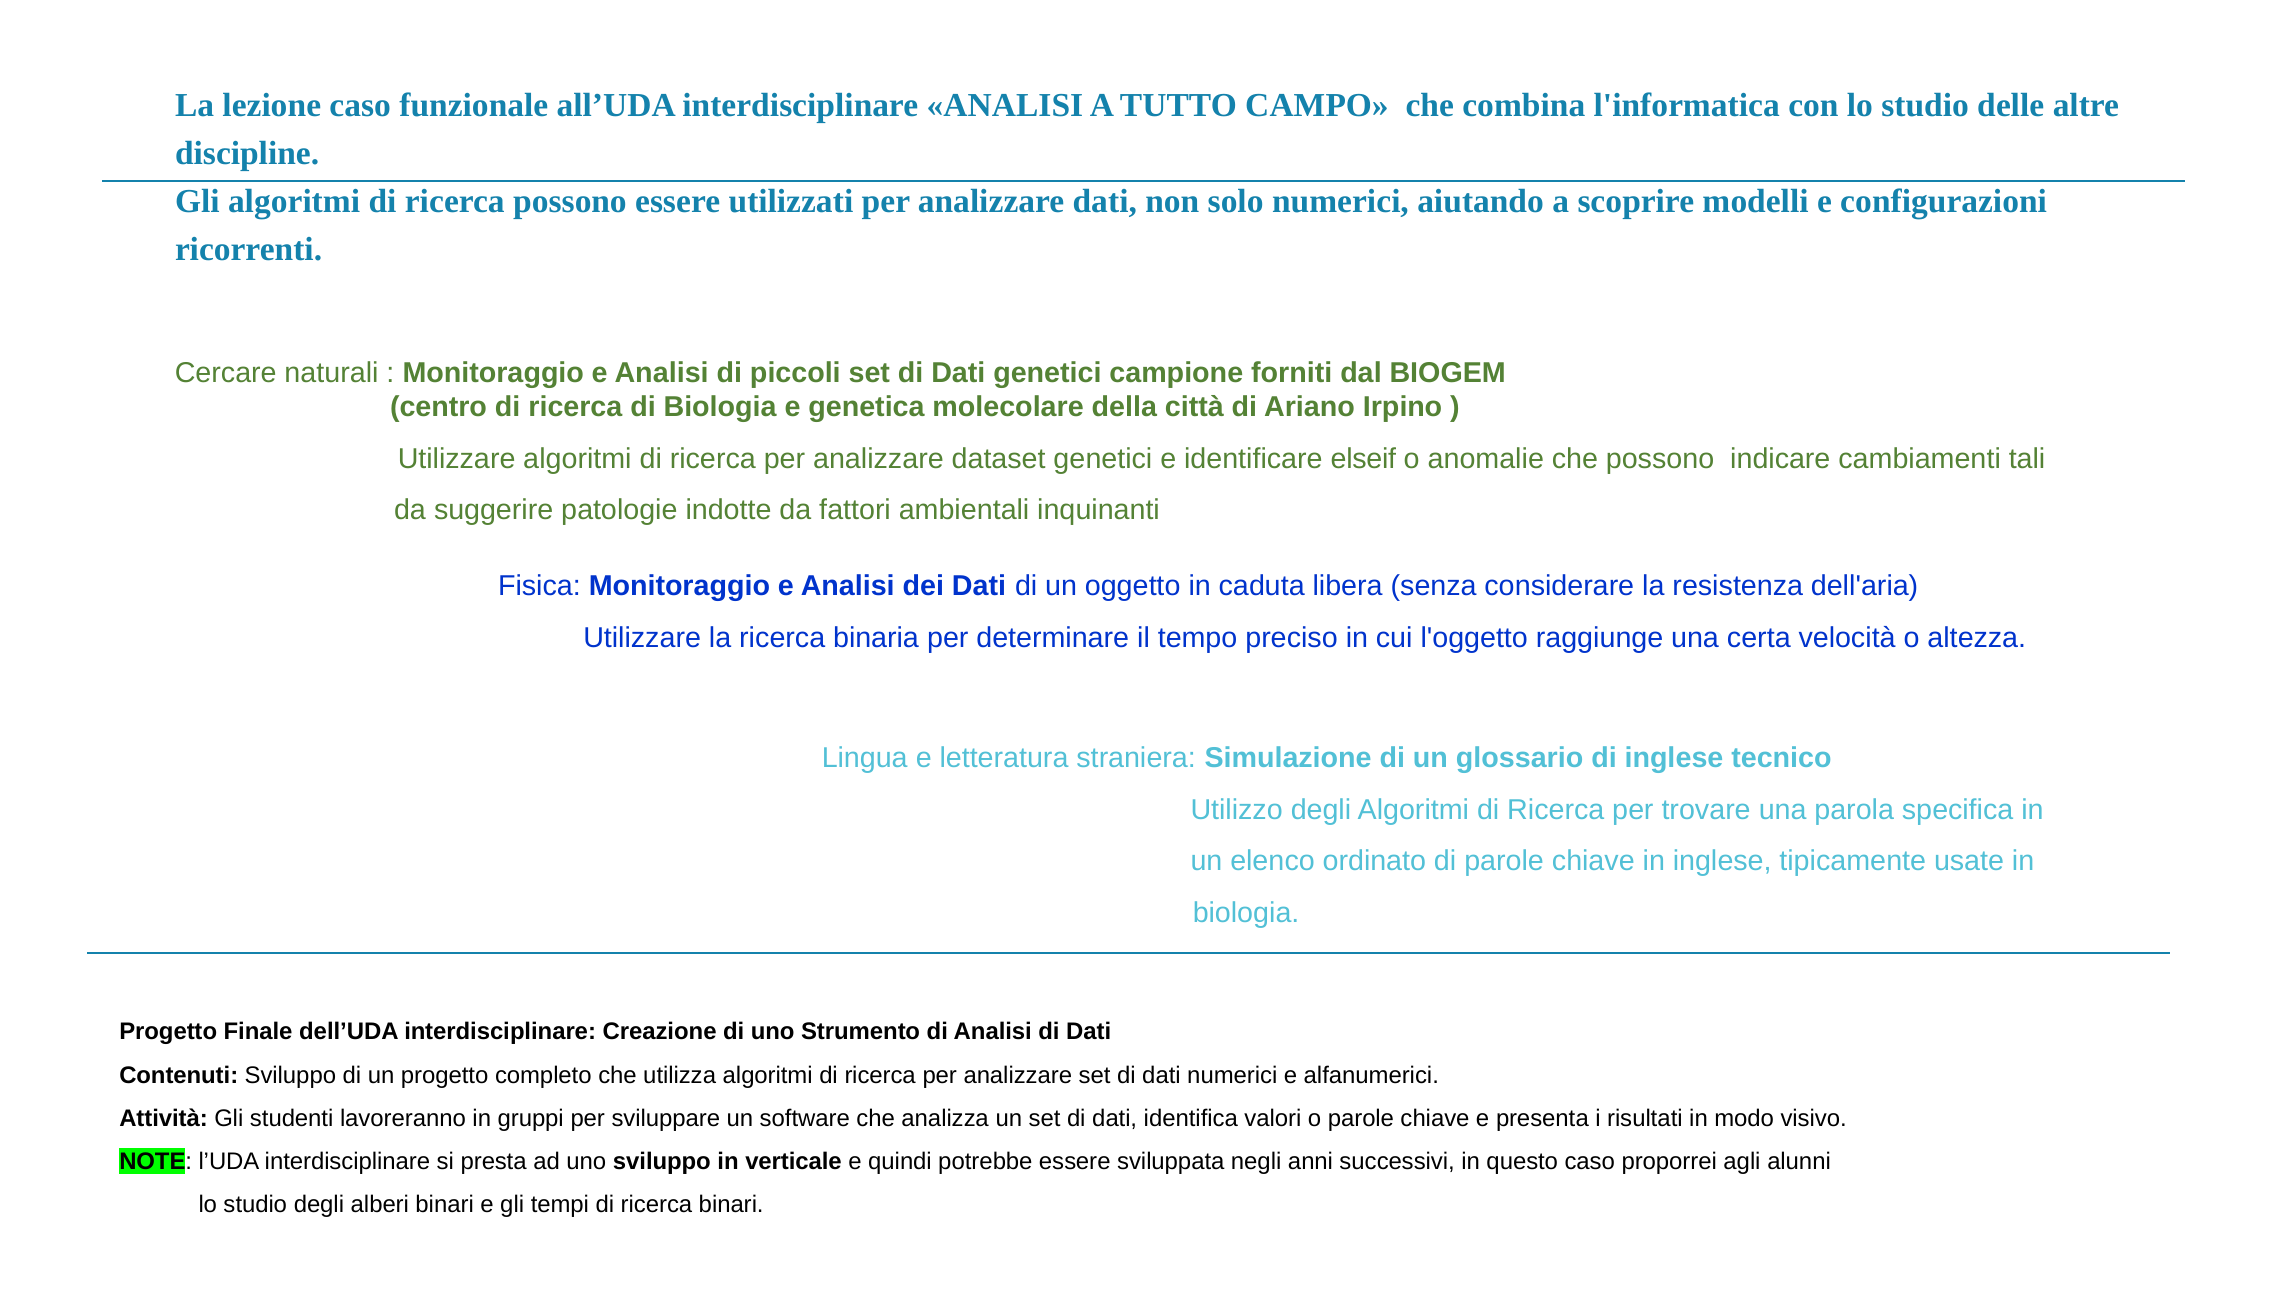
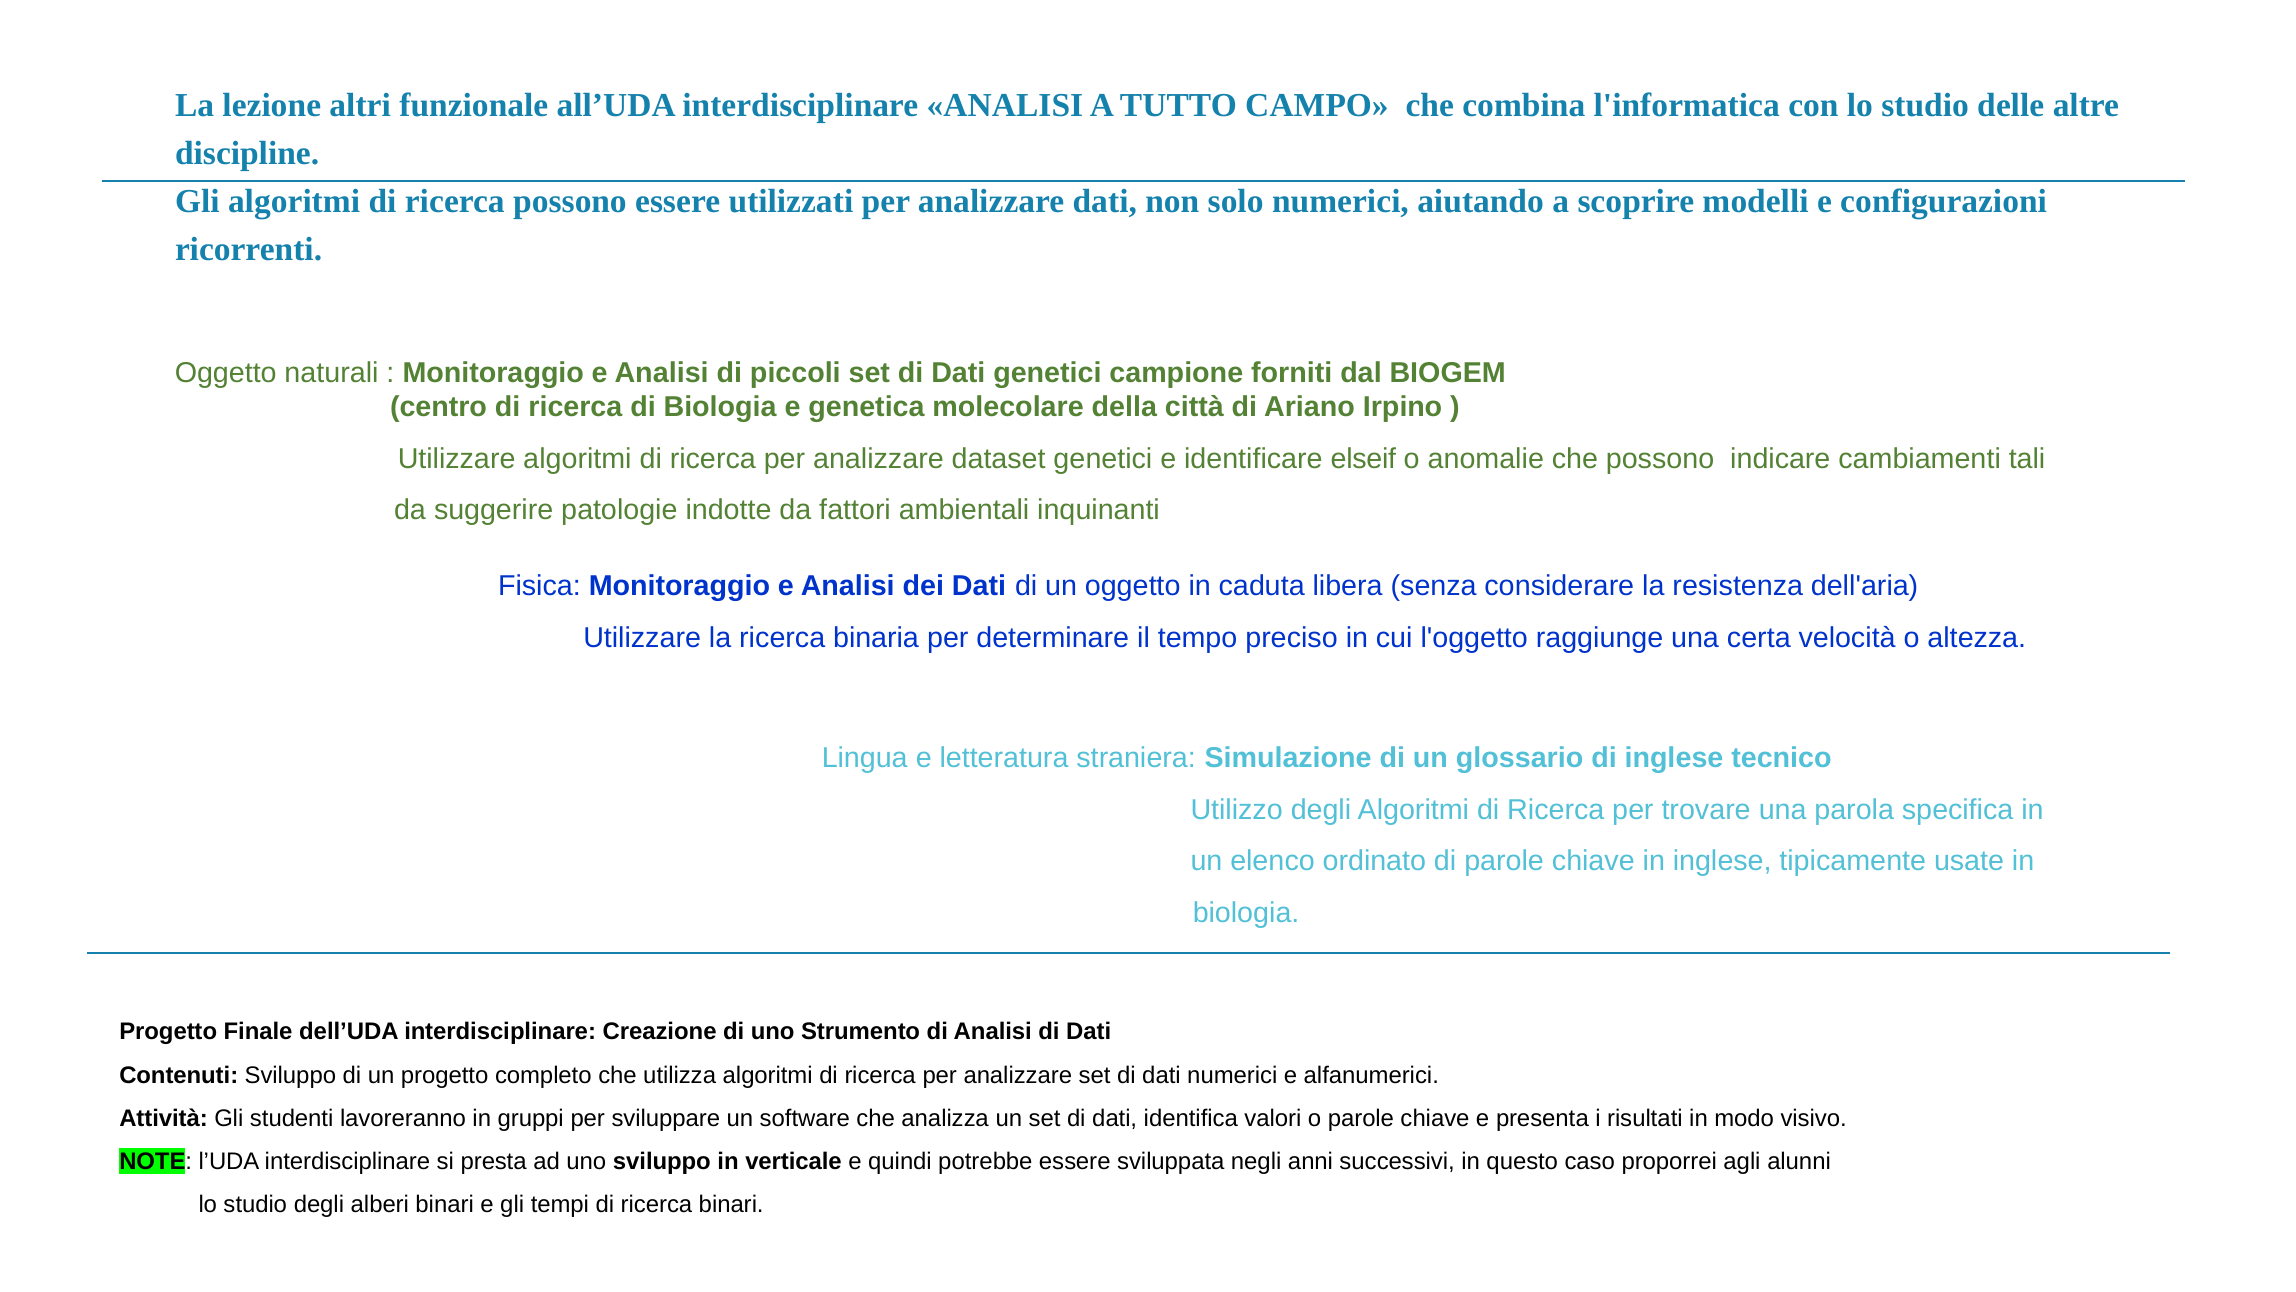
lezione caso: caso -> altri
Cercare at (226, 372): Cercare -> Oggetto
